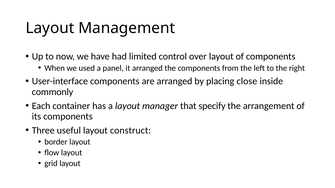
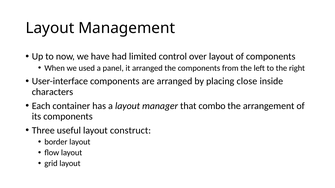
commonly: commonly -> characters
specify: specify -> combo
